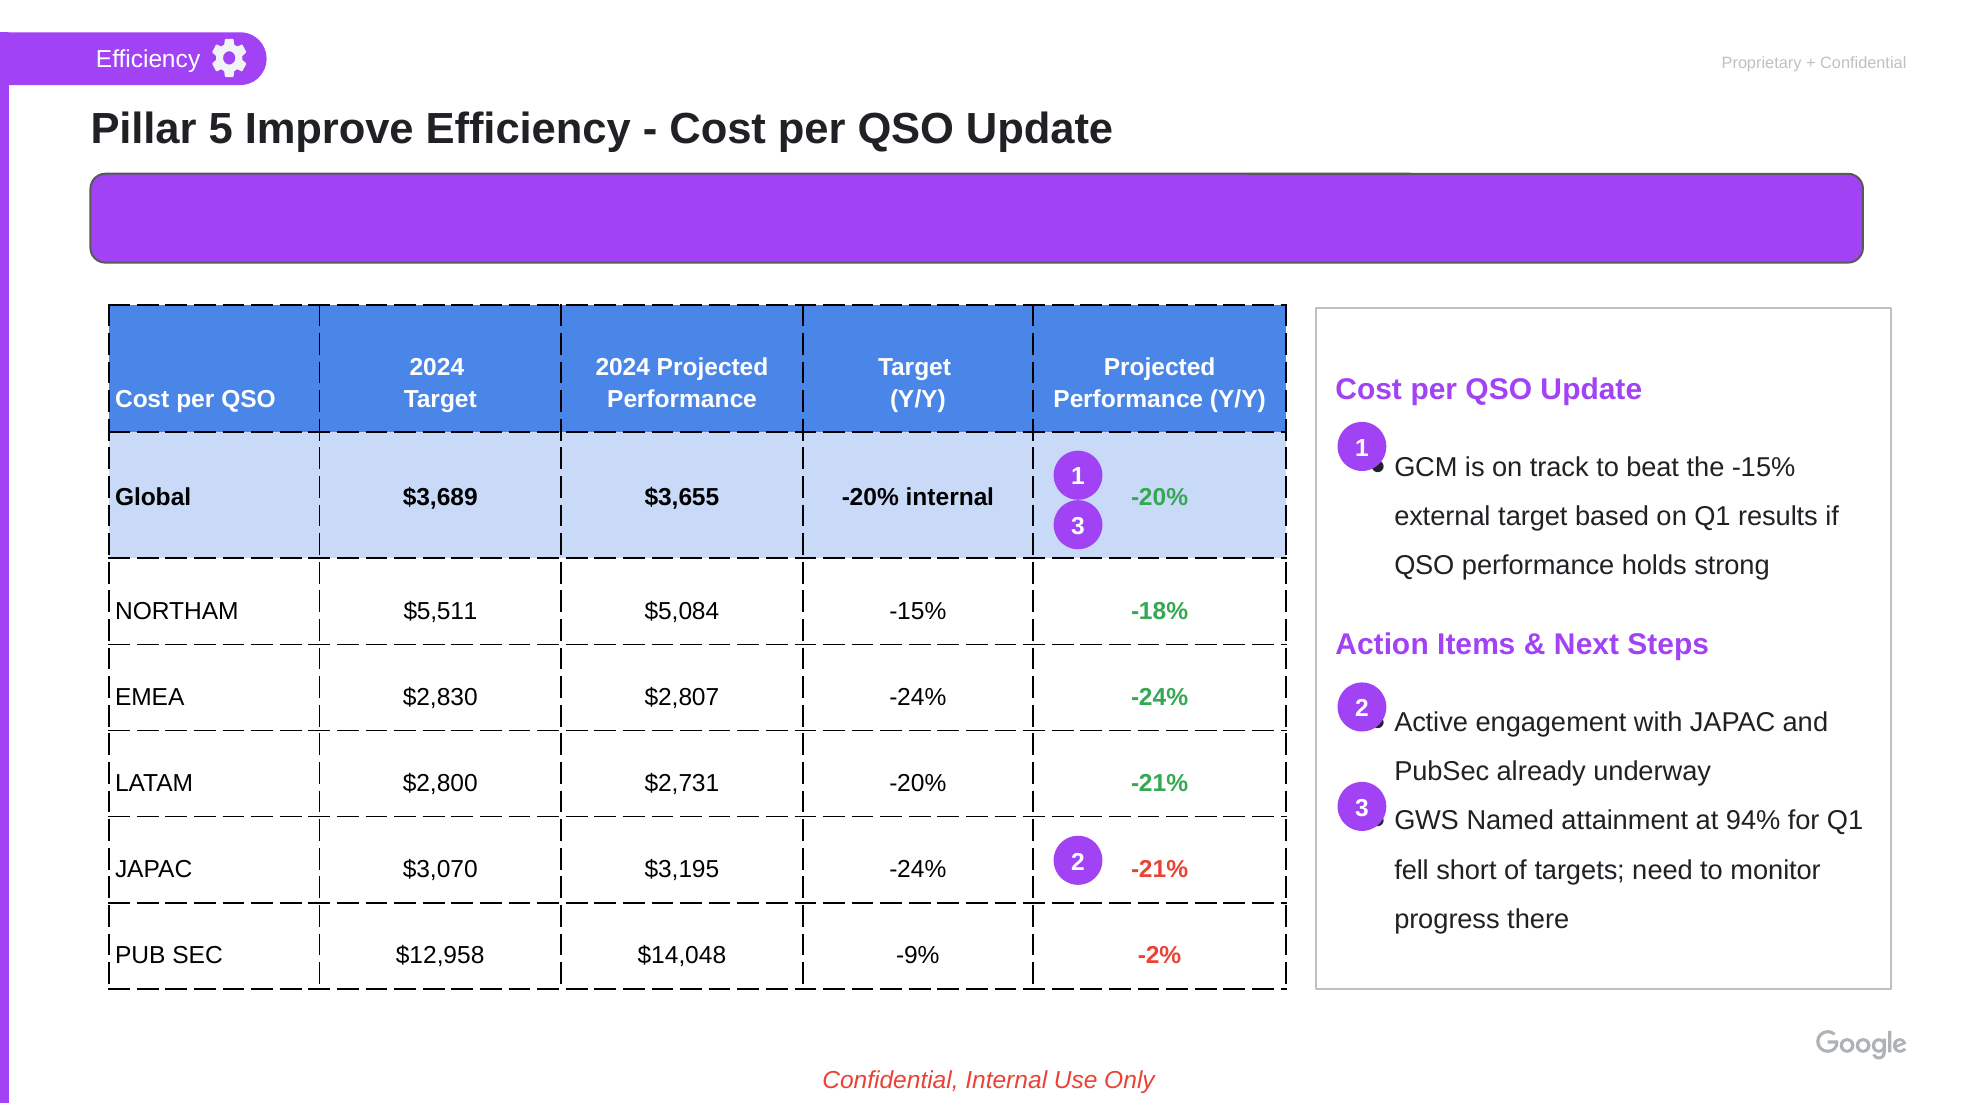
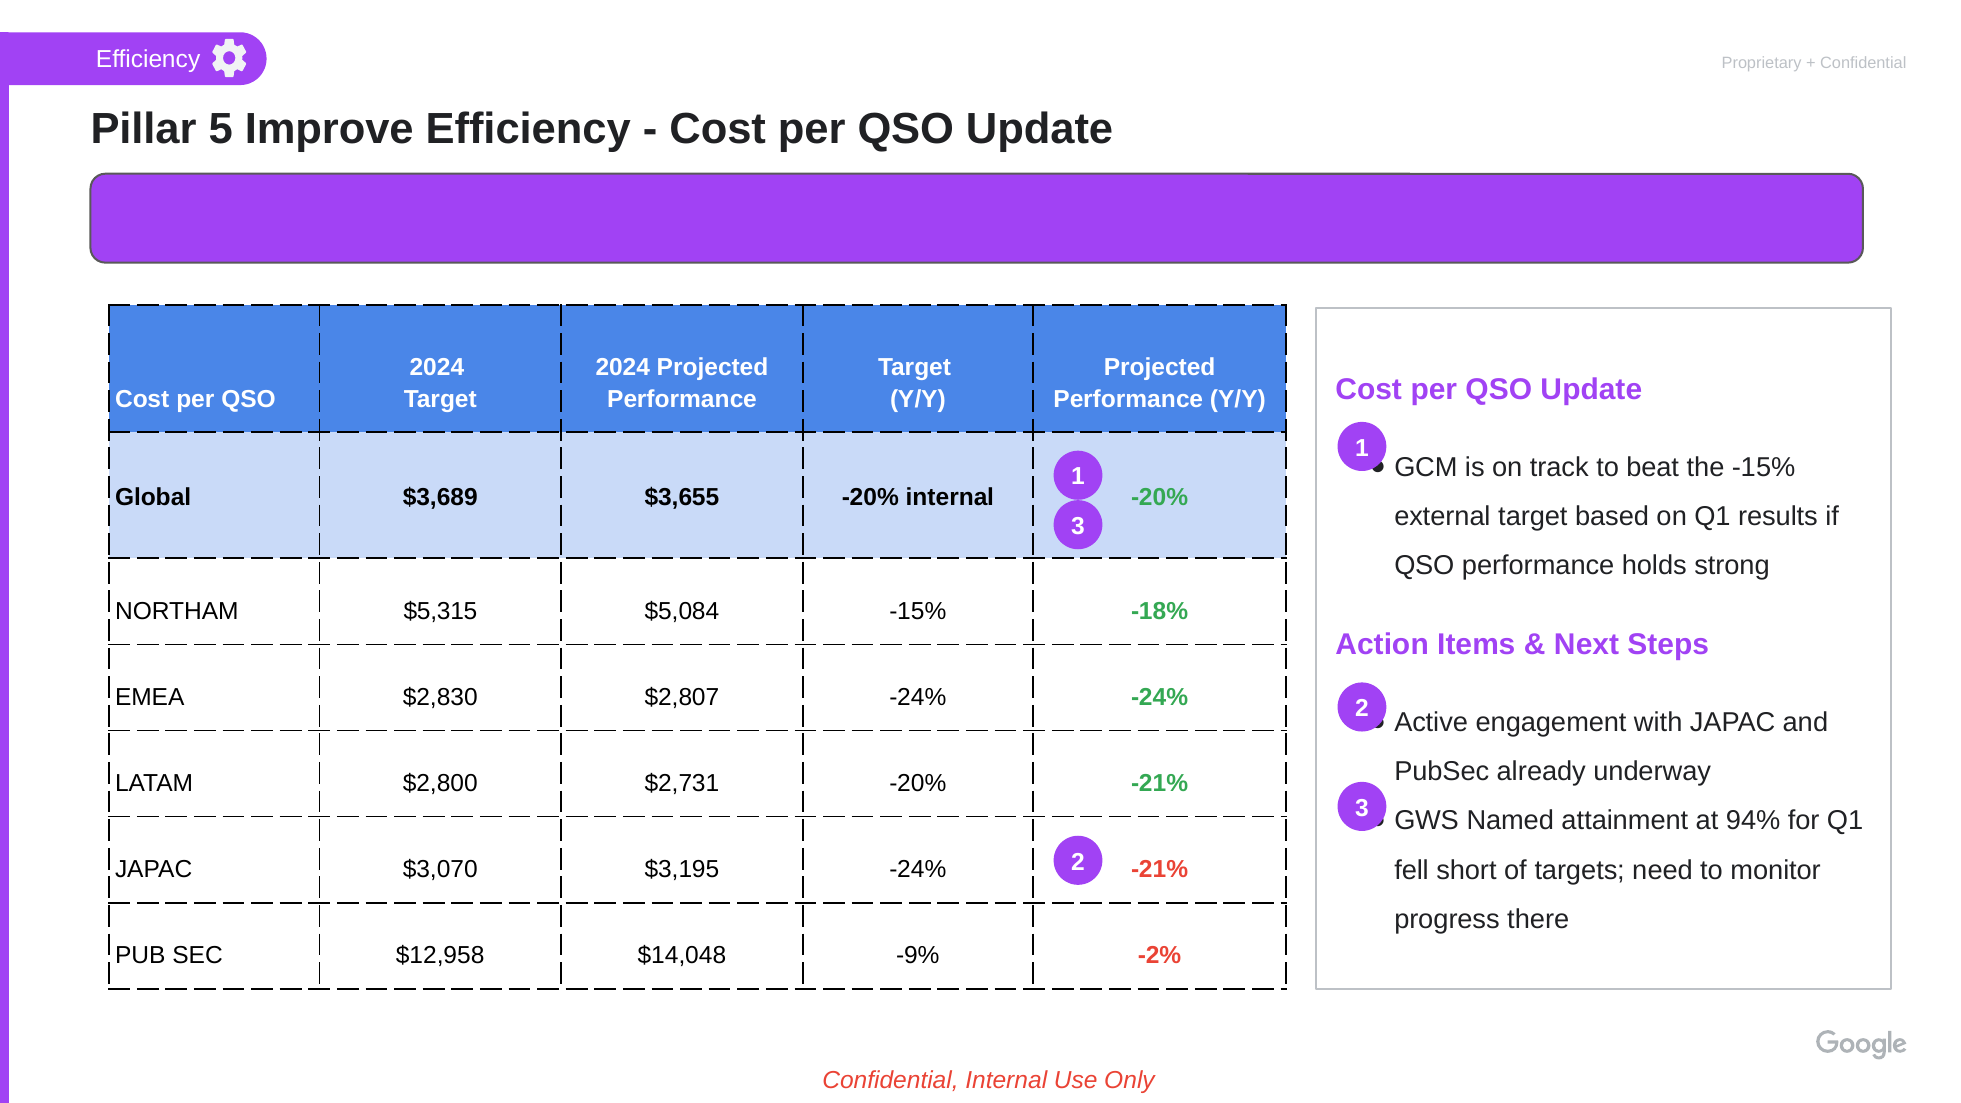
$5,511: $5,511 -> $5,315
